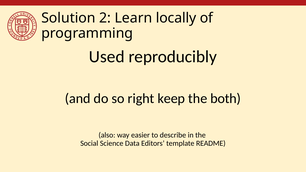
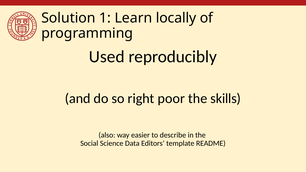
2: 2 -> 1
keep: keep -> poor
both: both -> skills
